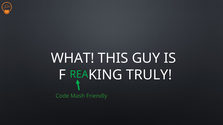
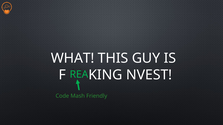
TRULY: TRULY -> NVEST
